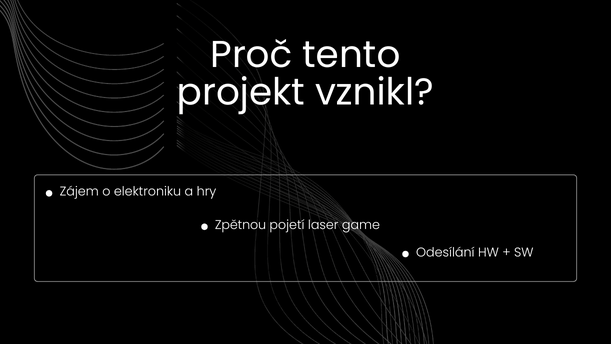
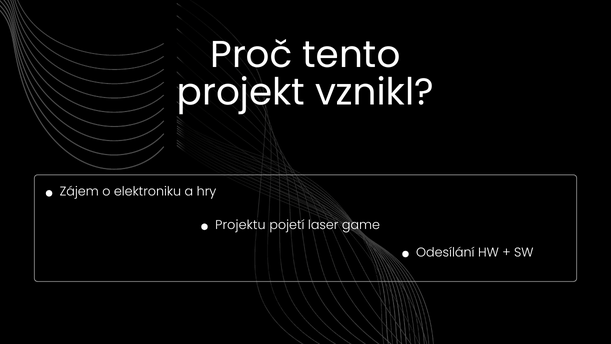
Zpětnou: Zpětnou -> Projektu
